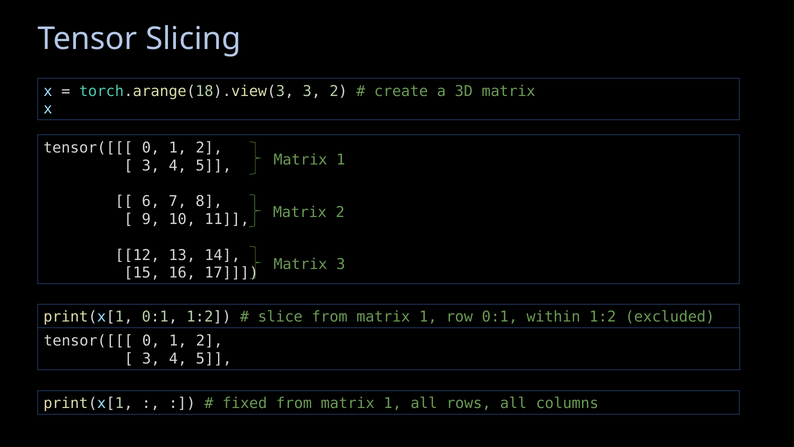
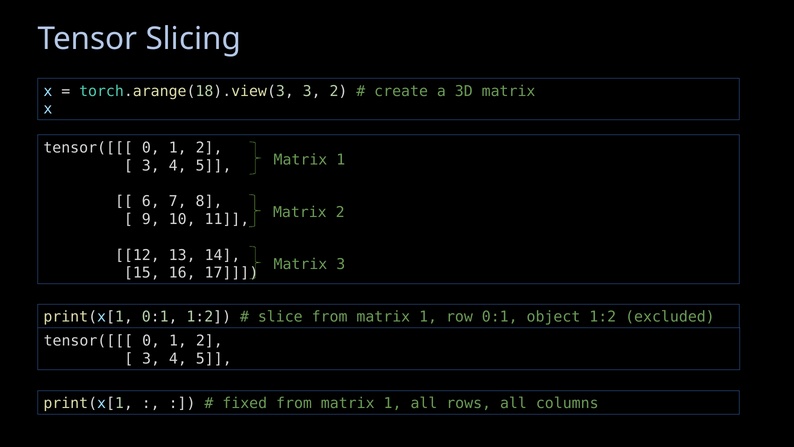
within: within -> object
